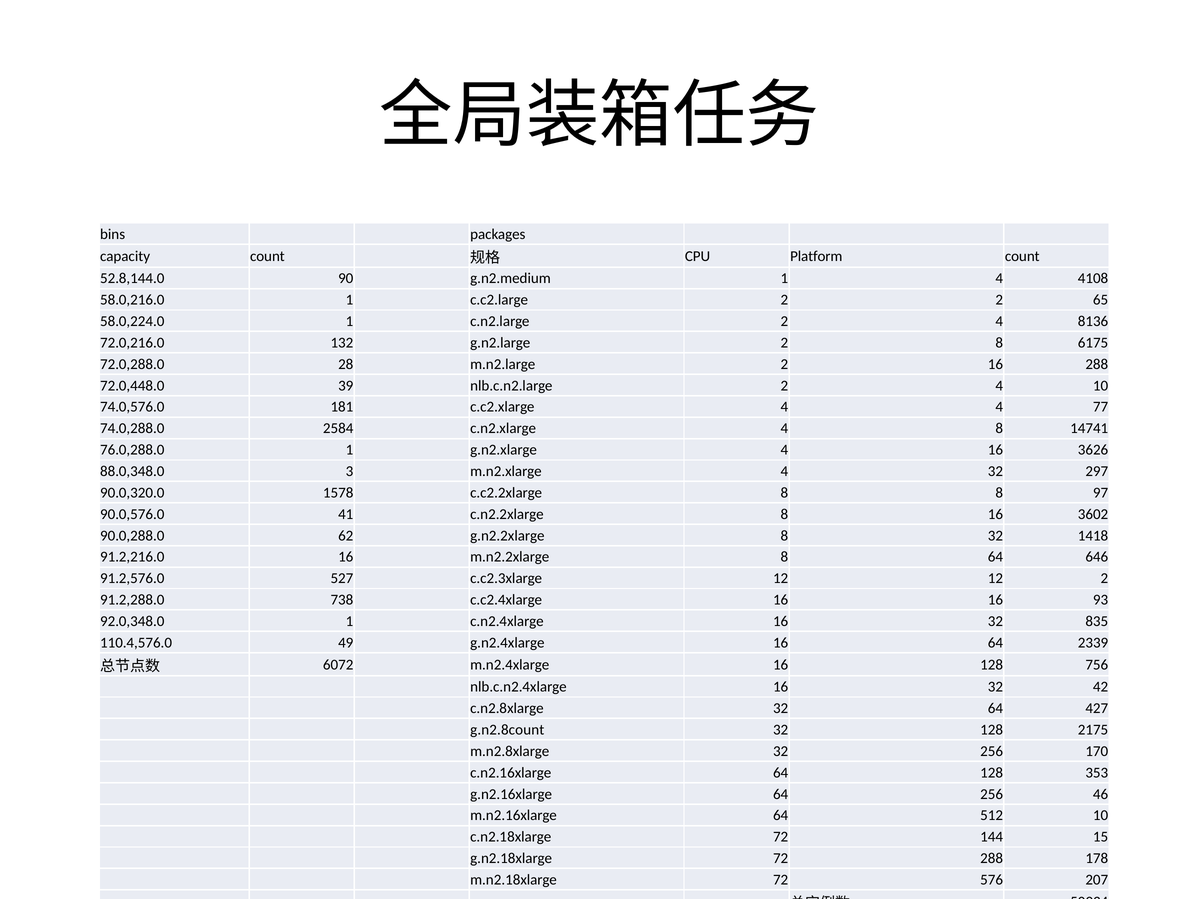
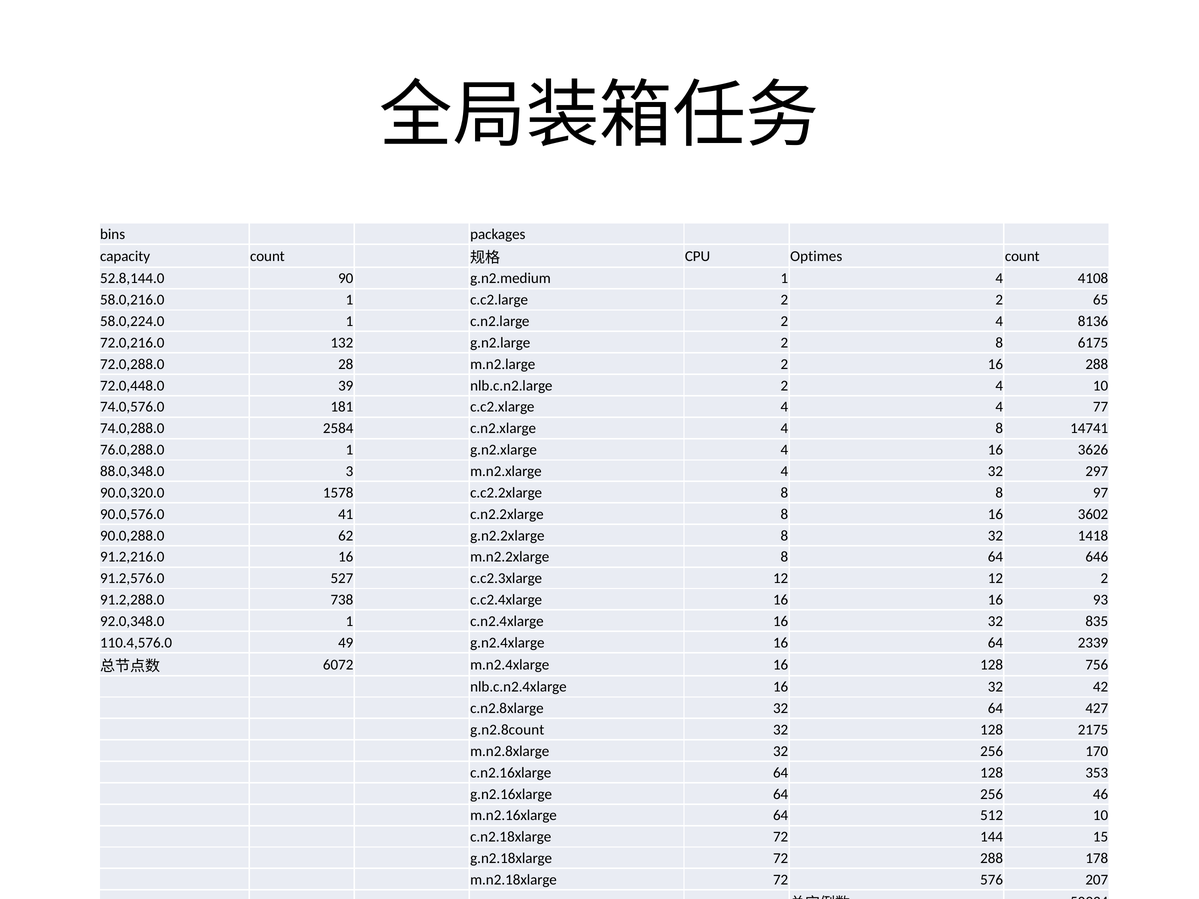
Platform: Platform -> Optimes
